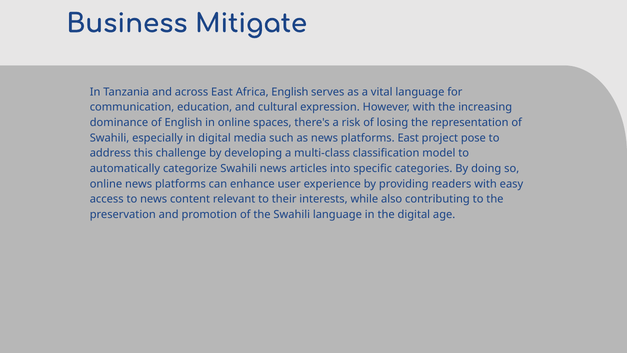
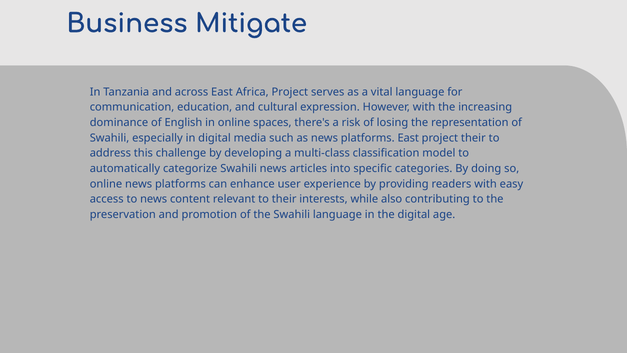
Africa English: English -> Project
project pose: pose -> their
